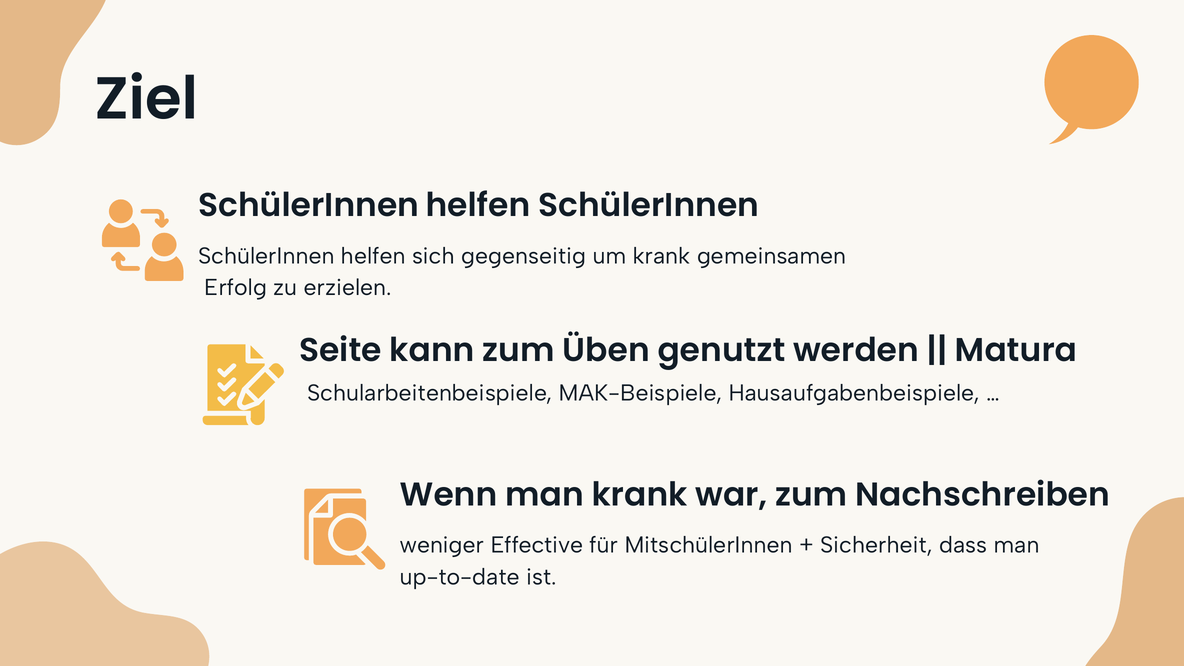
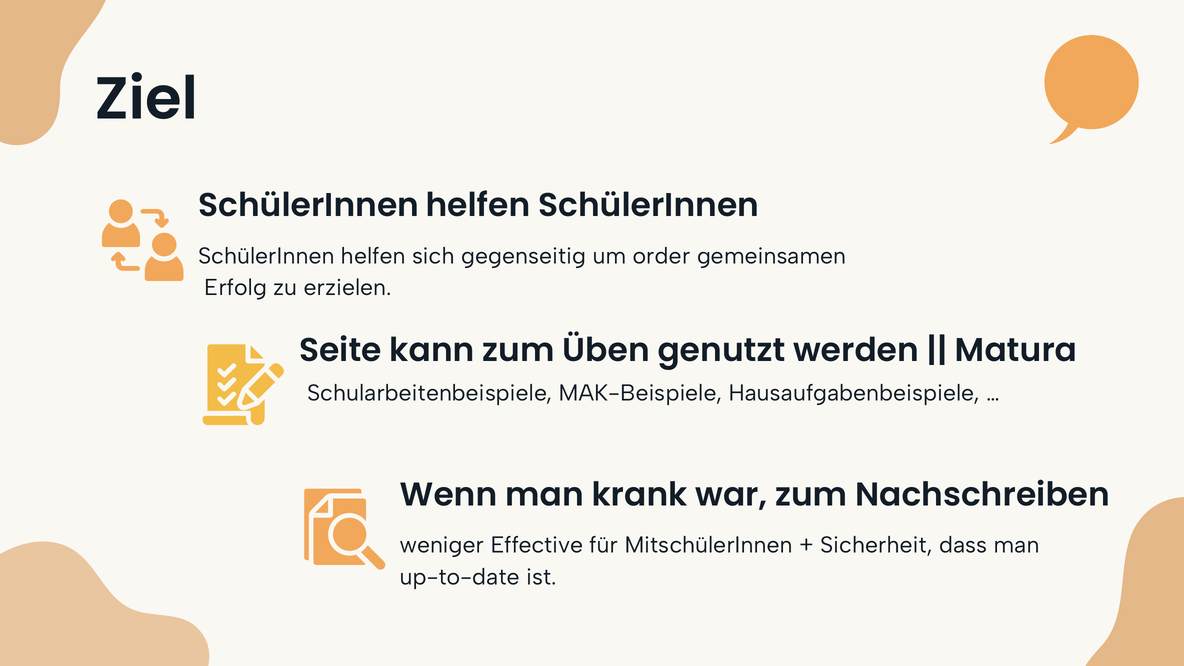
um krank: krank -> order
